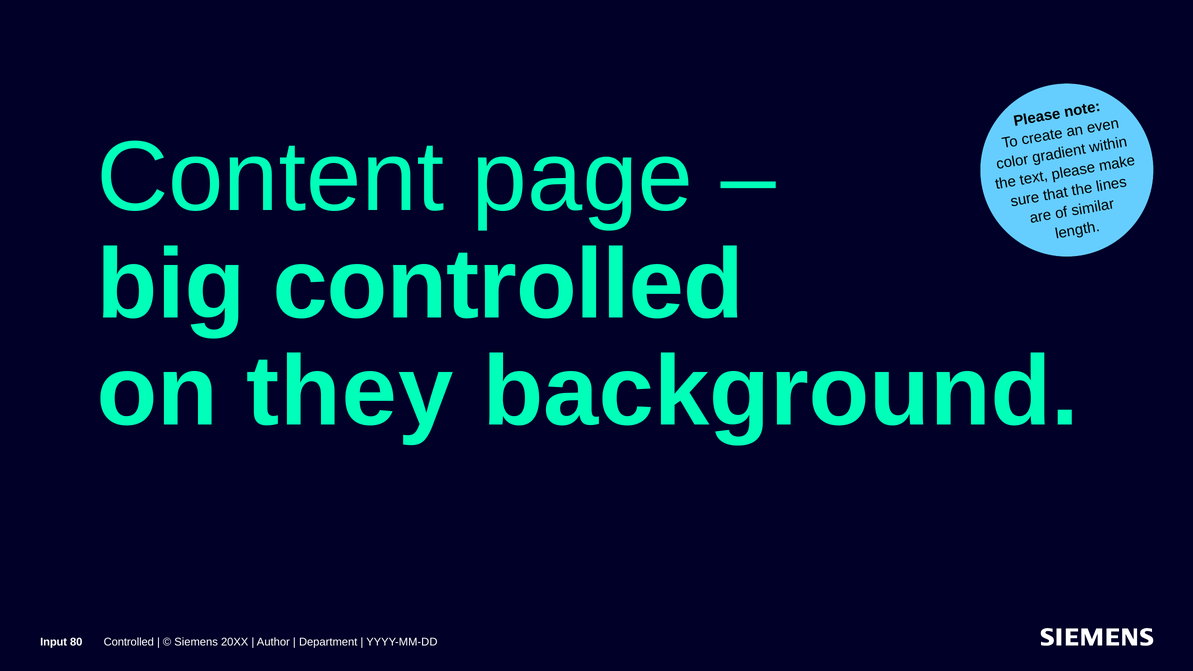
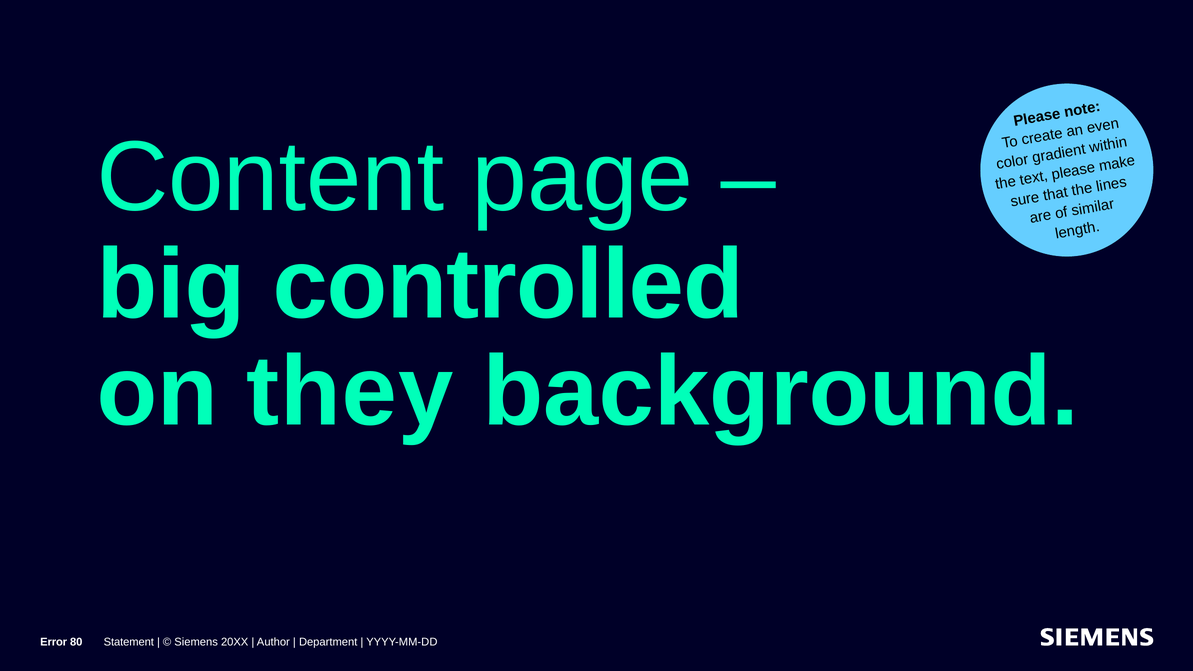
Input: Input -> Error
Controlled at (129, 642): Controlled -> Statement
